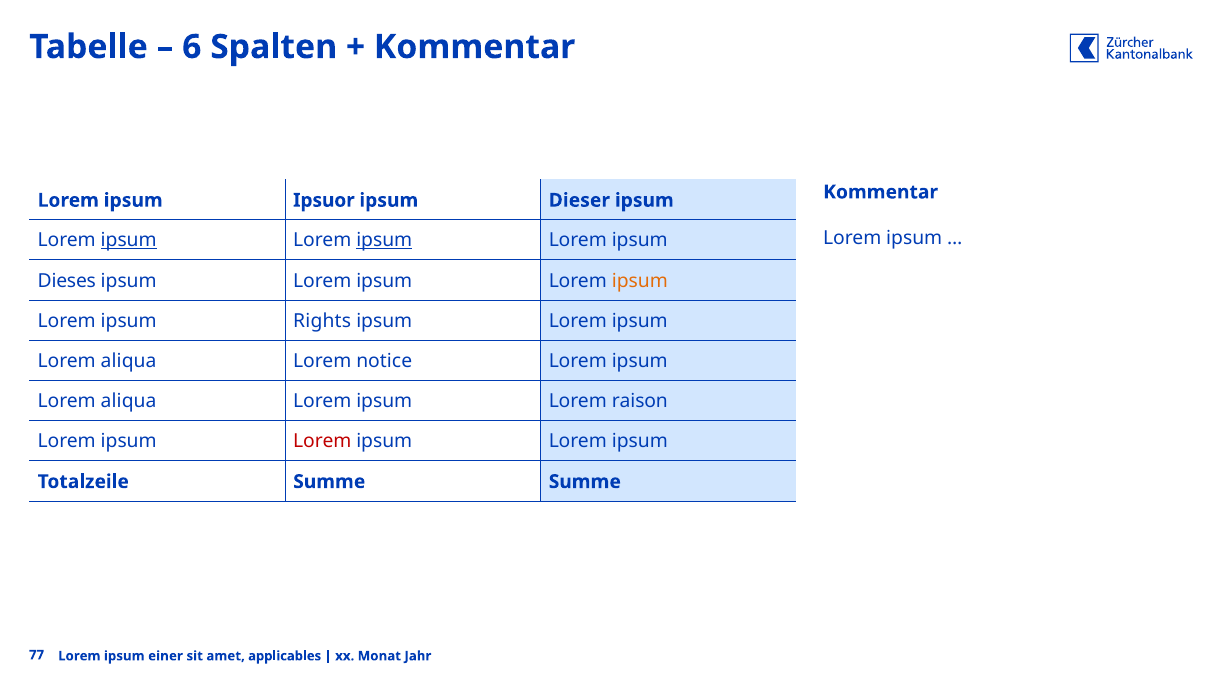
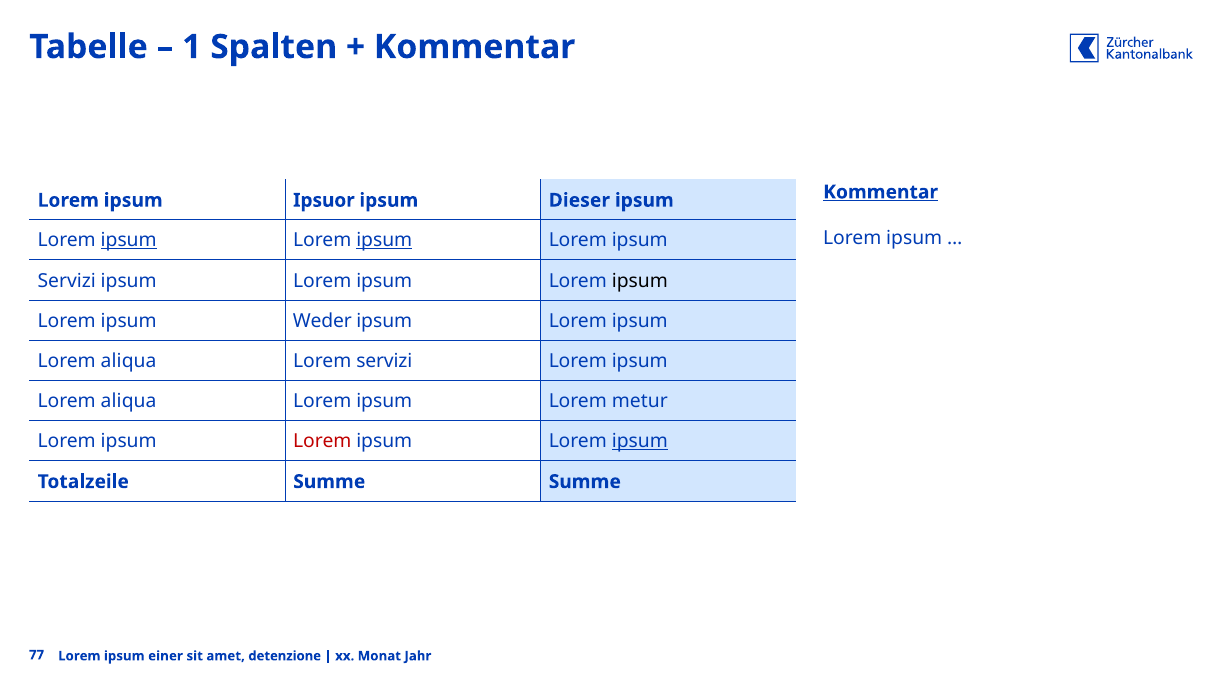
6: 6 -> 1
Kommentar at (881, 192) underline: none -> present
Dieses at (67, 281): Dieses -> Servizi
ipsum at (640, 281) colour: orange -> black
Rights: Rights -> Weder
Lorem notice: notice -> servizi
raison: raison -> metur
ipsum at (640, 442) underline: none -> present
applicables: applicables -> detenzione
